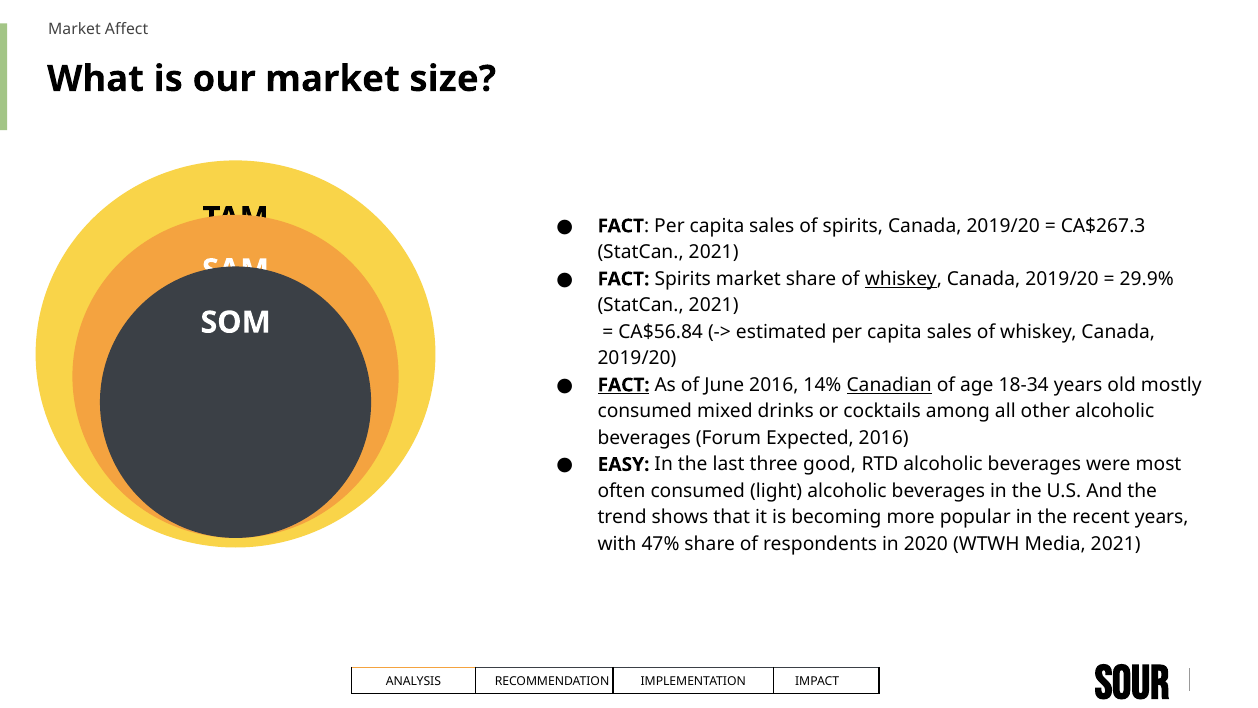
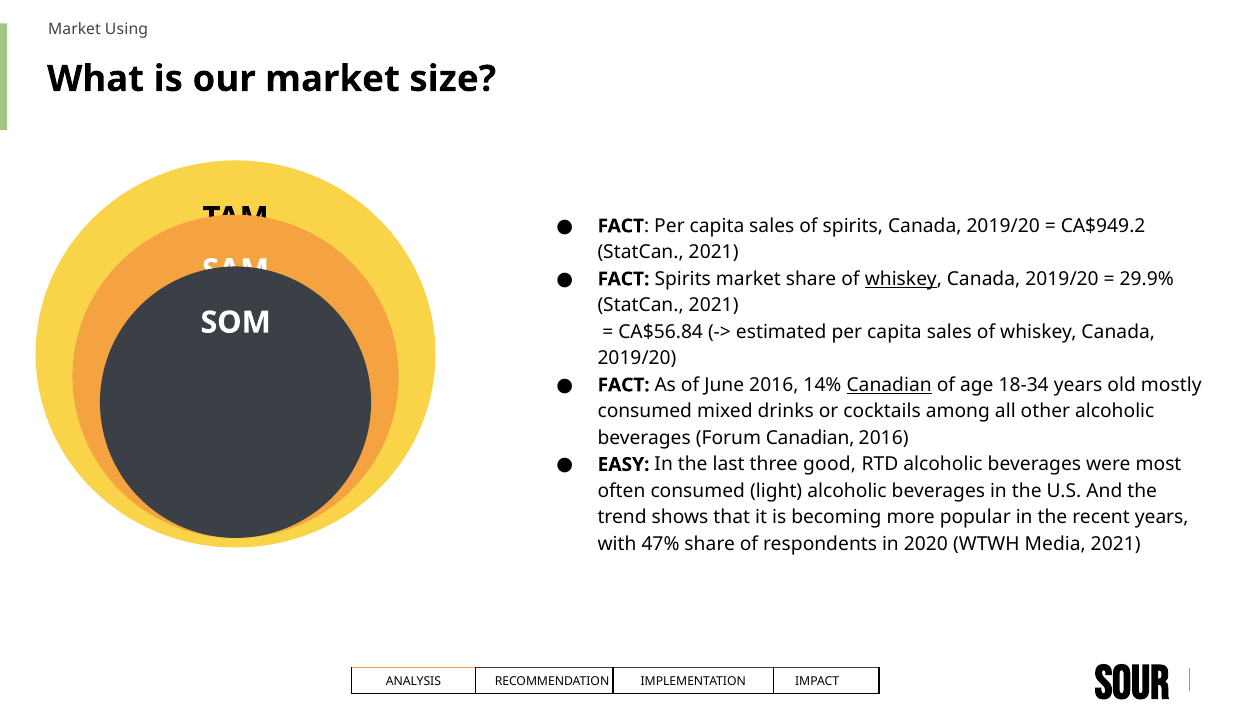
Affect: Affect -> Using
CA$267.3: CA$267.3 -> CA$949.2
FACT at (624, 385) underline: present -> none
Forum Expected: Expected -> Canadian
